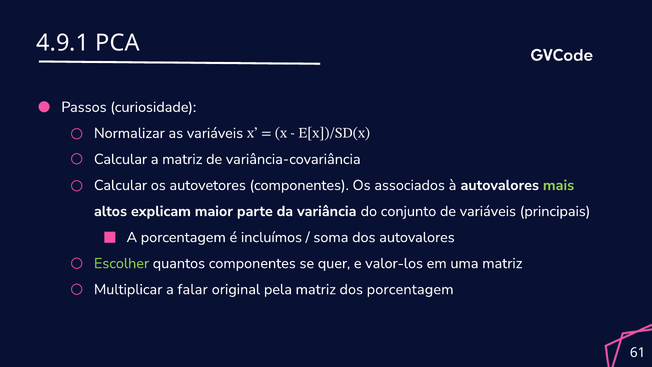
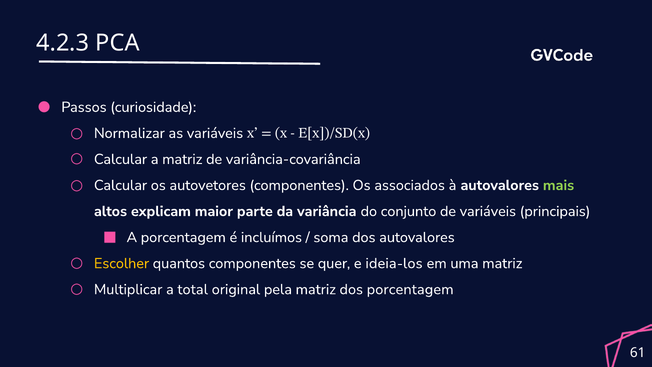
4.9.1: 4.9.1 -> 4.2.3
Escolher colour: light green -> yellow
valor-los: valor-los -> ideia-los
falar: falar -> total
